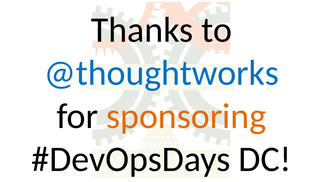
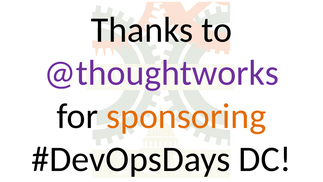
@thoughtworks colour: blue -> purple
